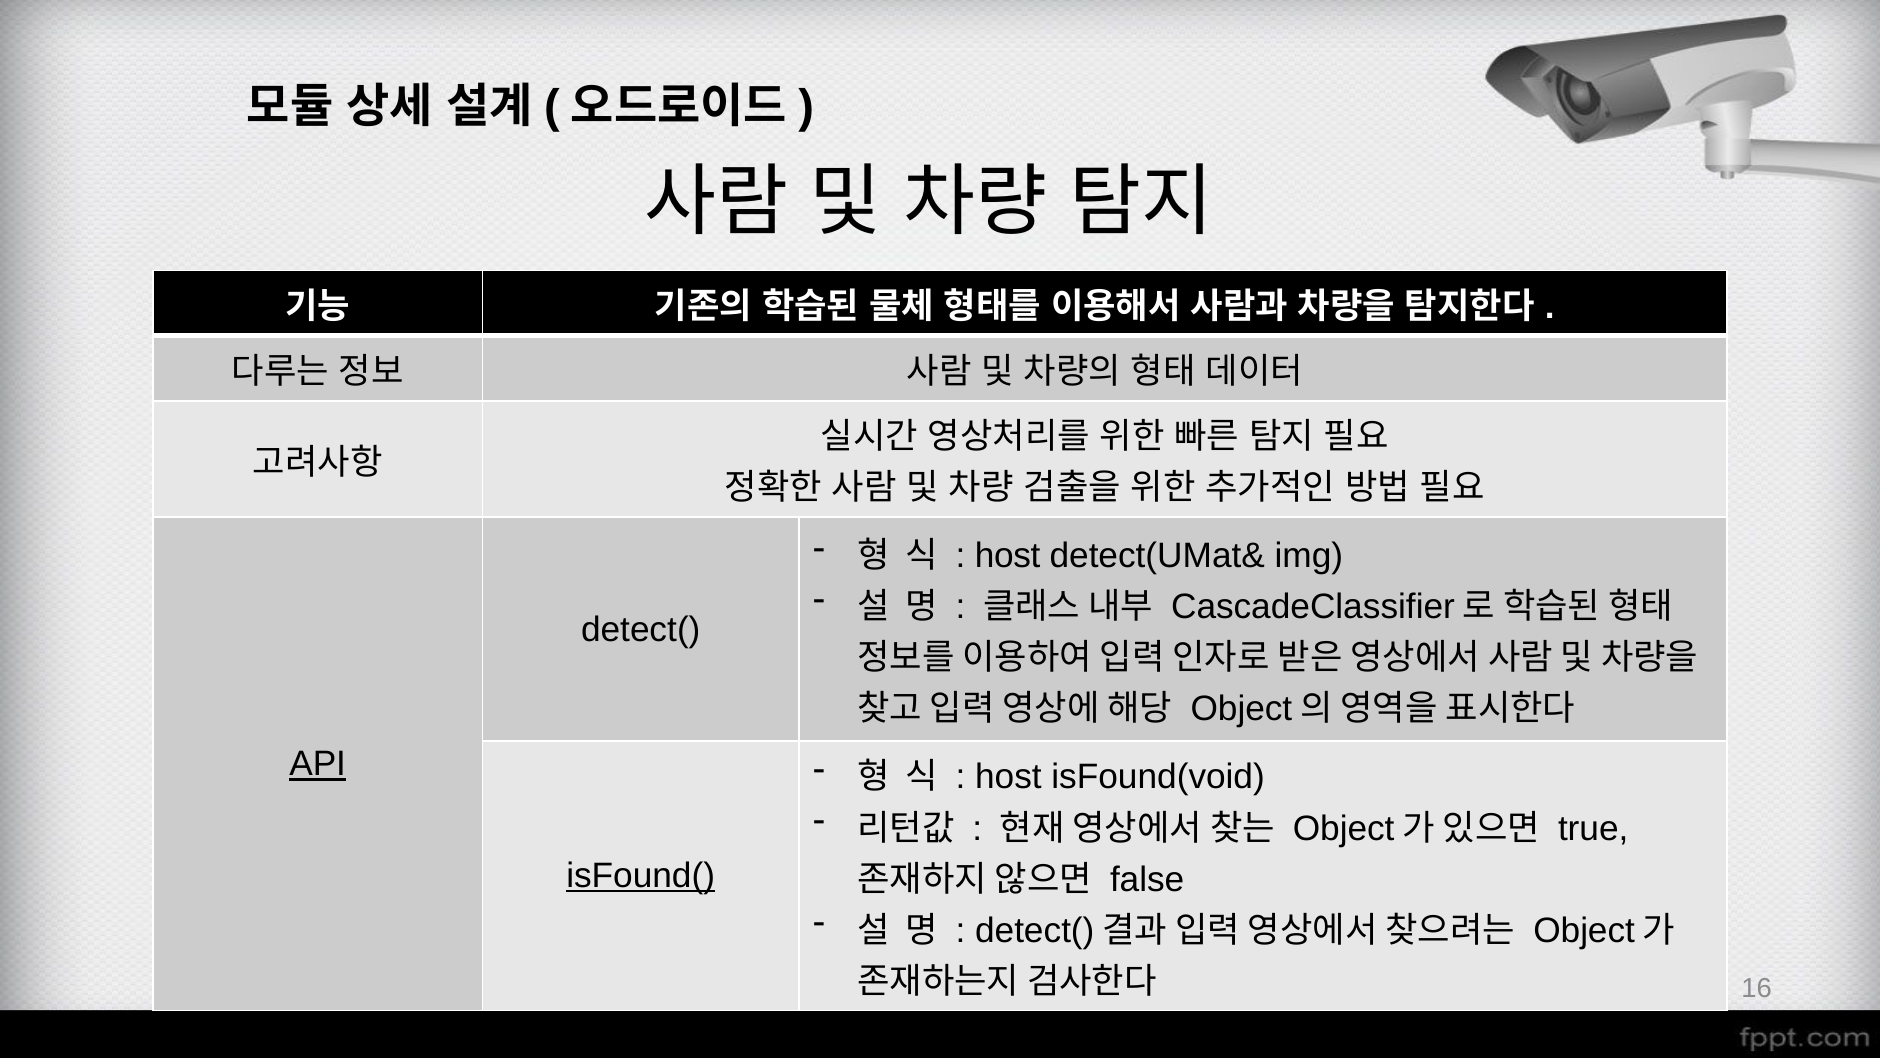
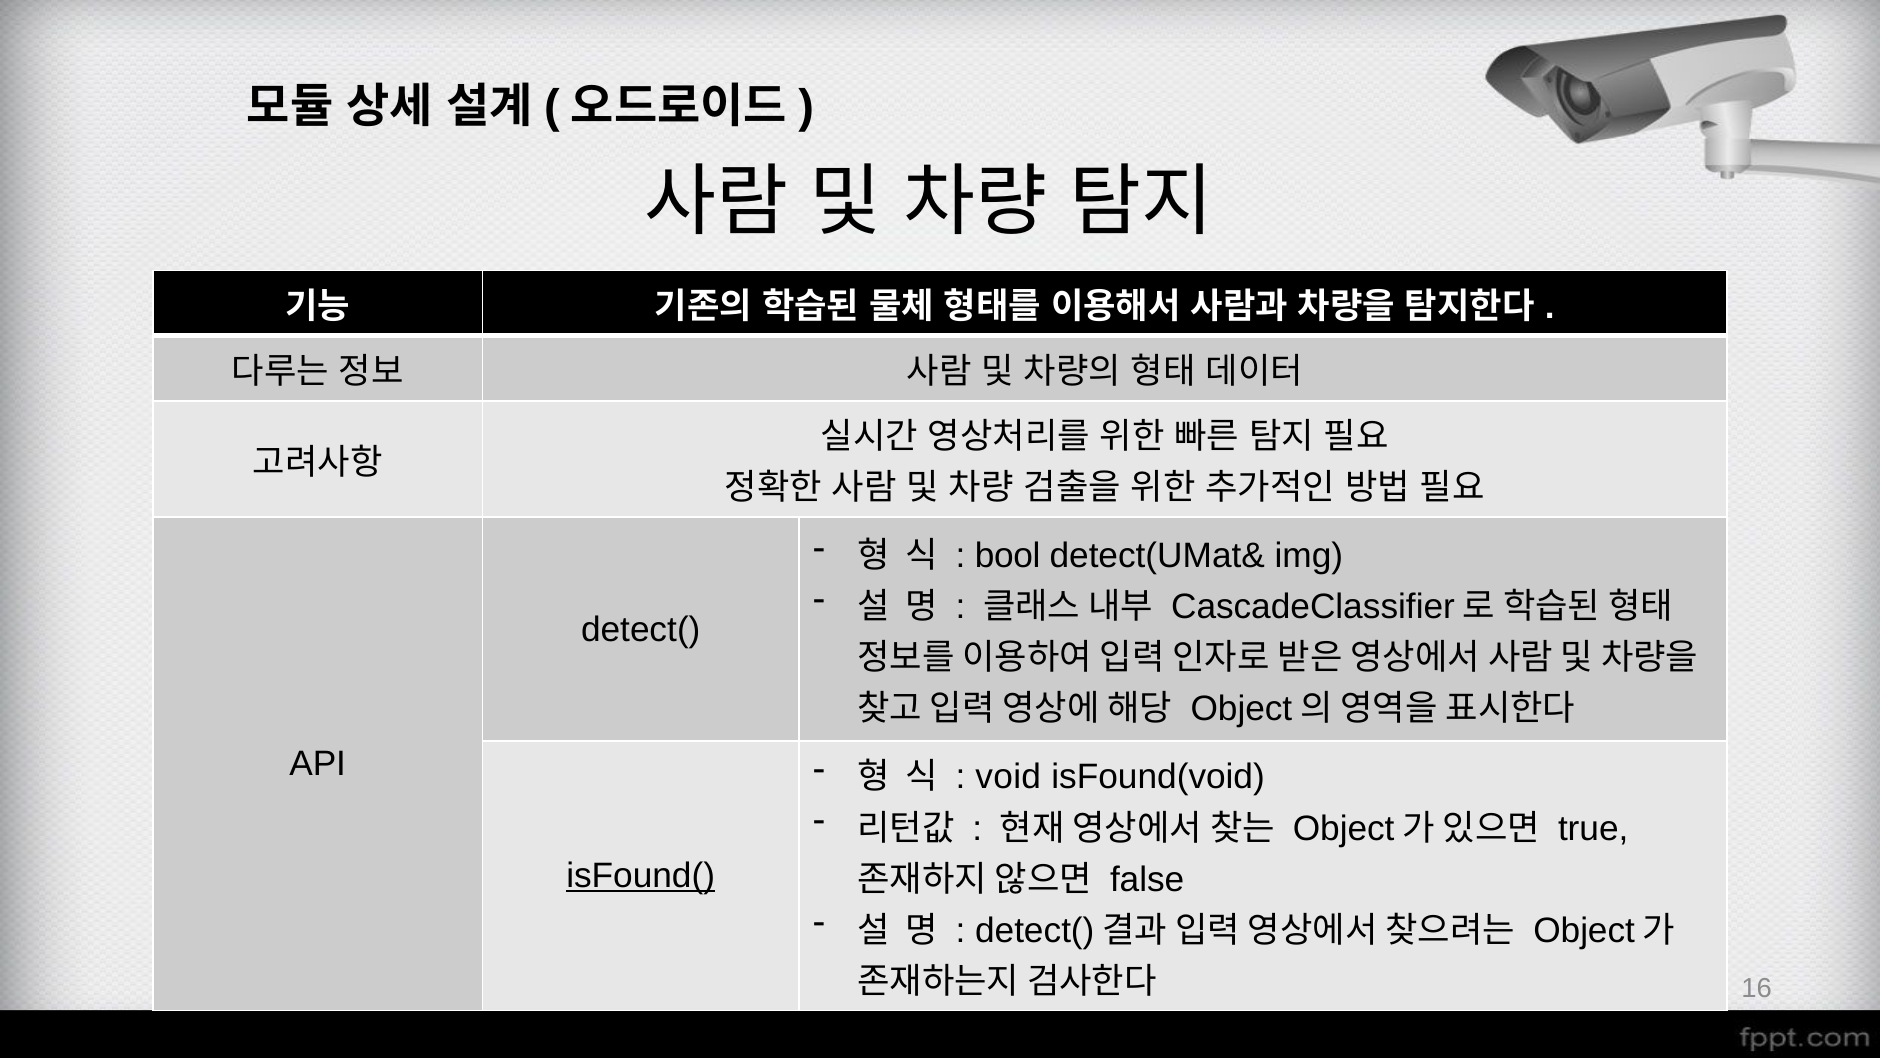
host at (1008, 556): host -> bool
API underline: present -> none
host at (1008, 777): host -> void
